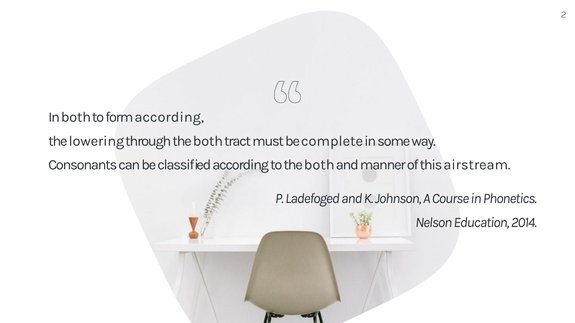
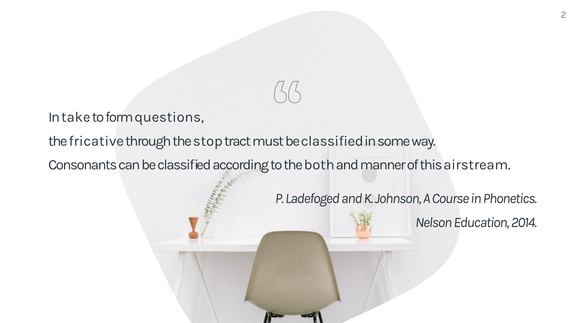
In both: both -> take
form according: according -> questions
lowering: lowering -> fricative
through the both: both -> stop
must be complete: complete -> classified
